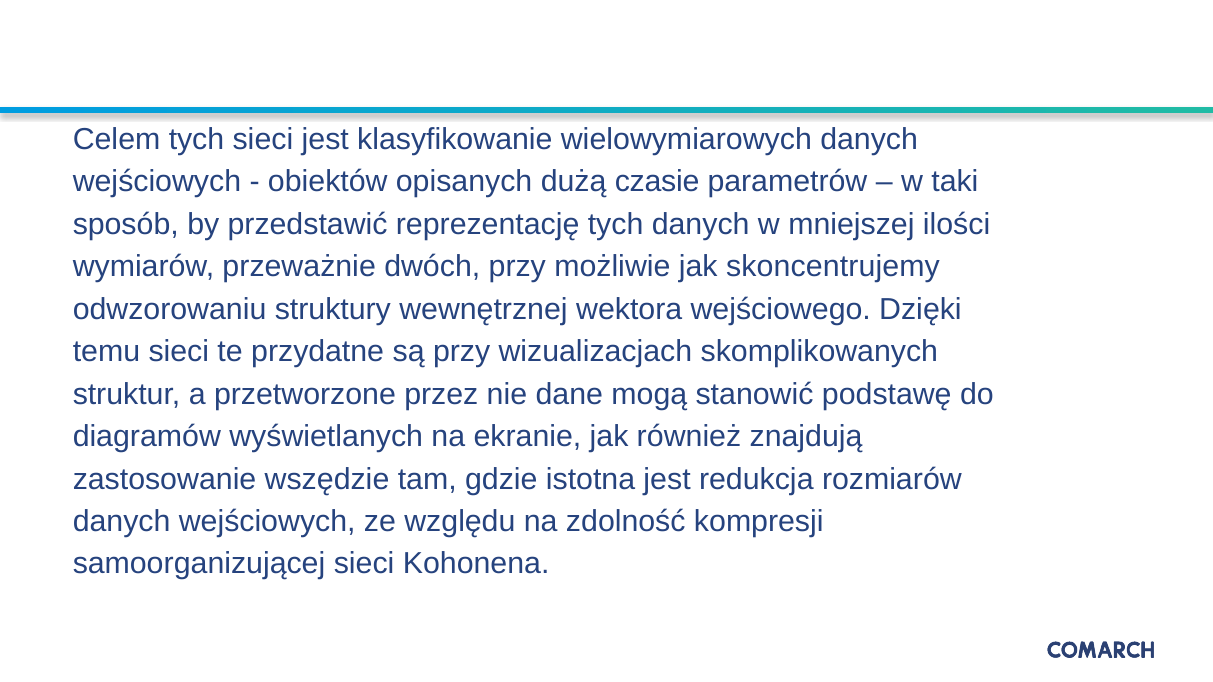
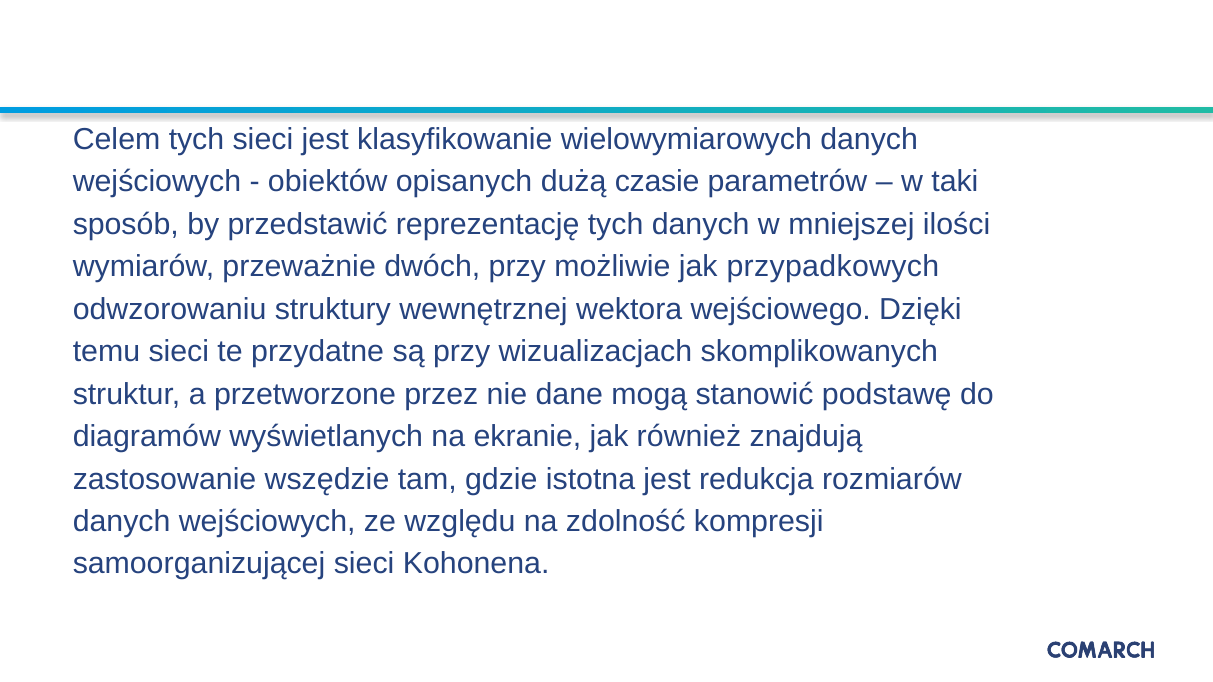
skoncentrujemy: skoncentrujemy -> przypadkowych
